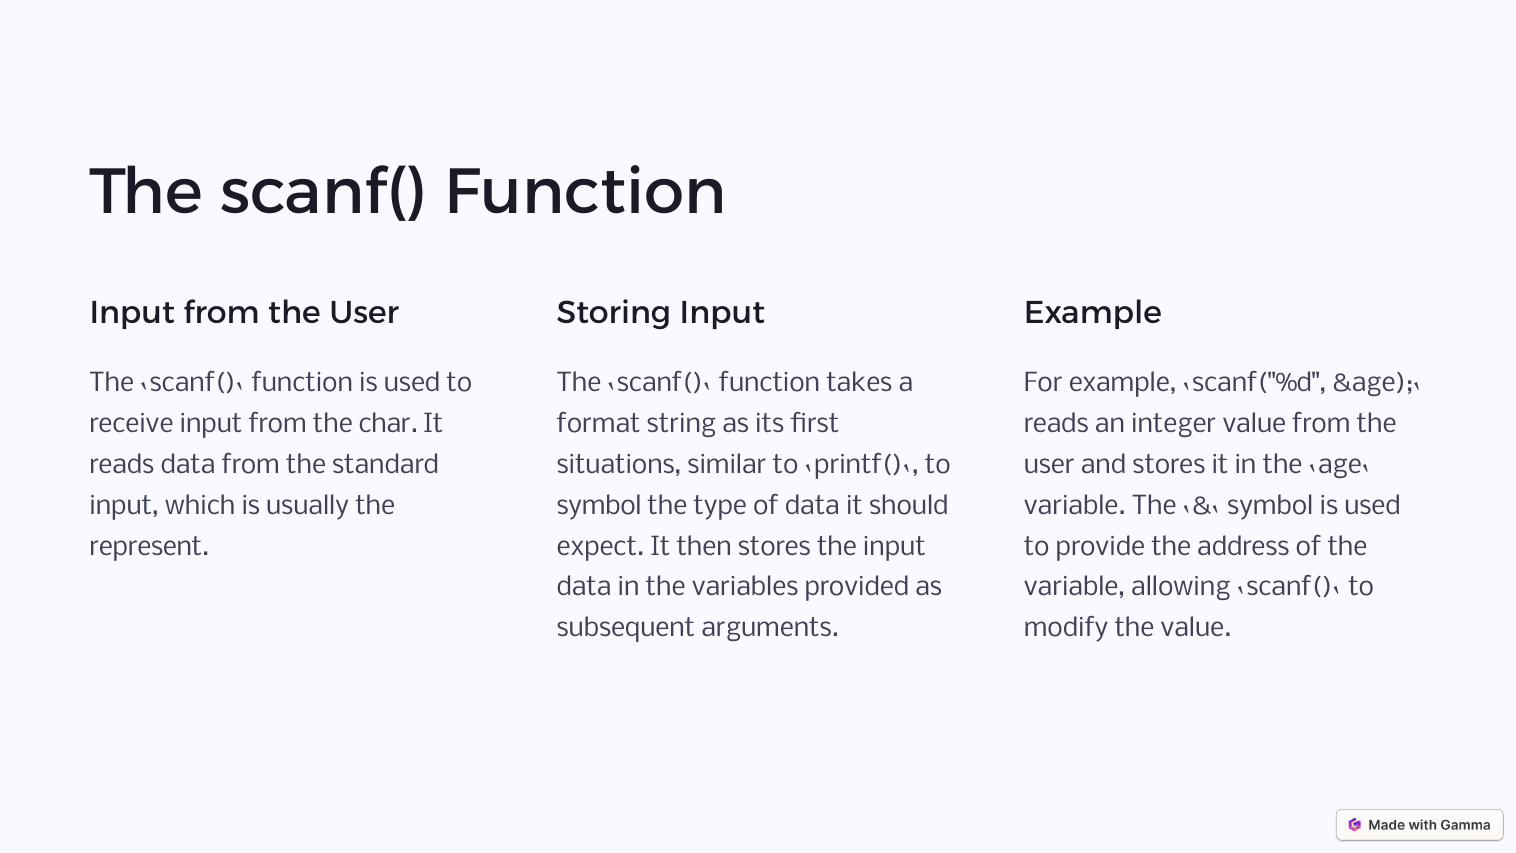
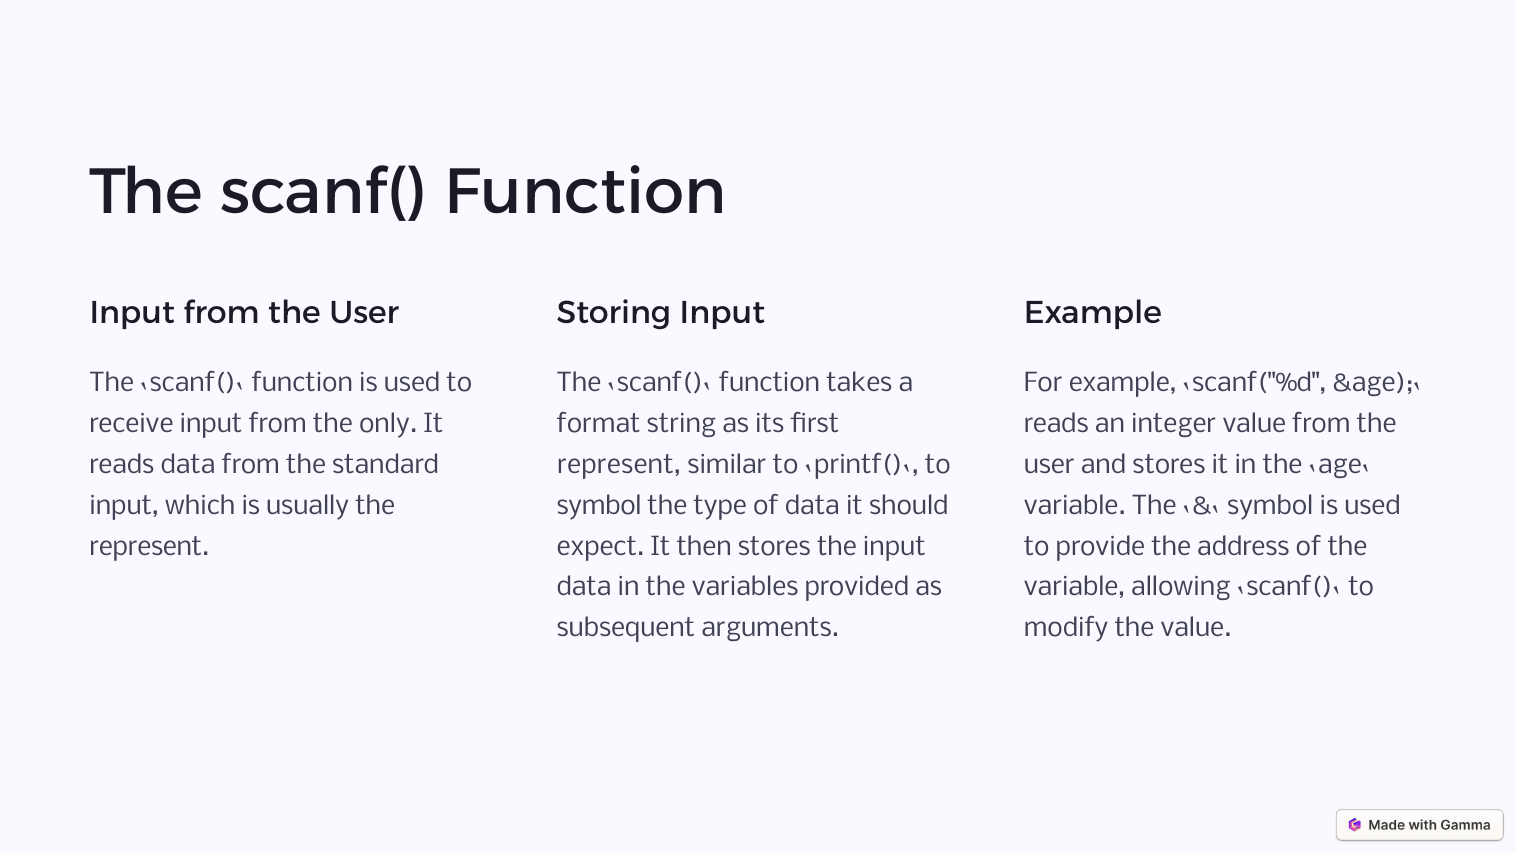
char: char -> only
situations at (619, 465): situations -> represent
